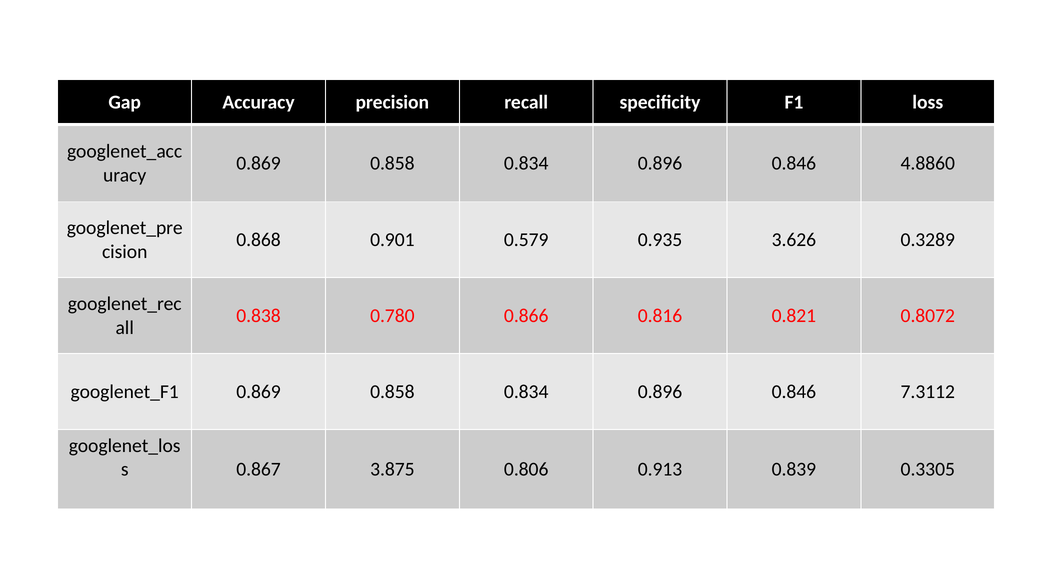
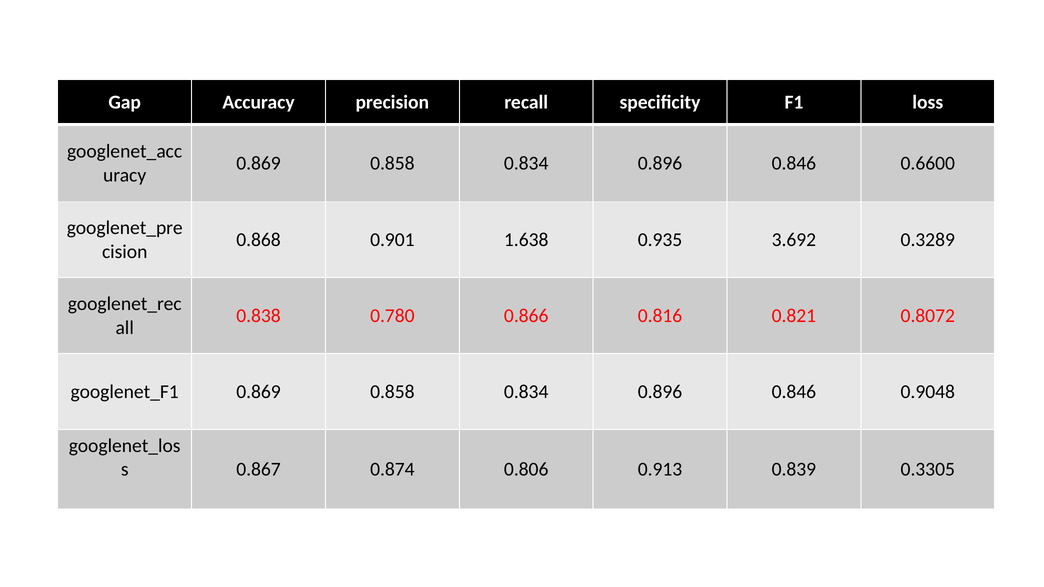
4.8860: 4.8860 -> 0.6600
0.579: 0.579 -> 1.638
3.626: 3.626 -> 3.692
7.3112: 7.3112 -> 0.9048
3.875: 3.875 -> 0.874
